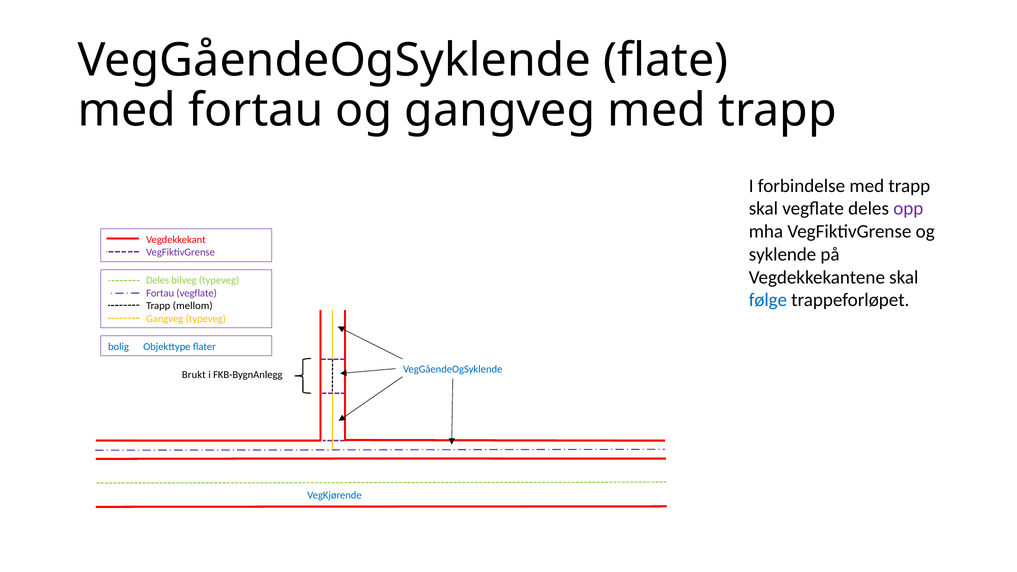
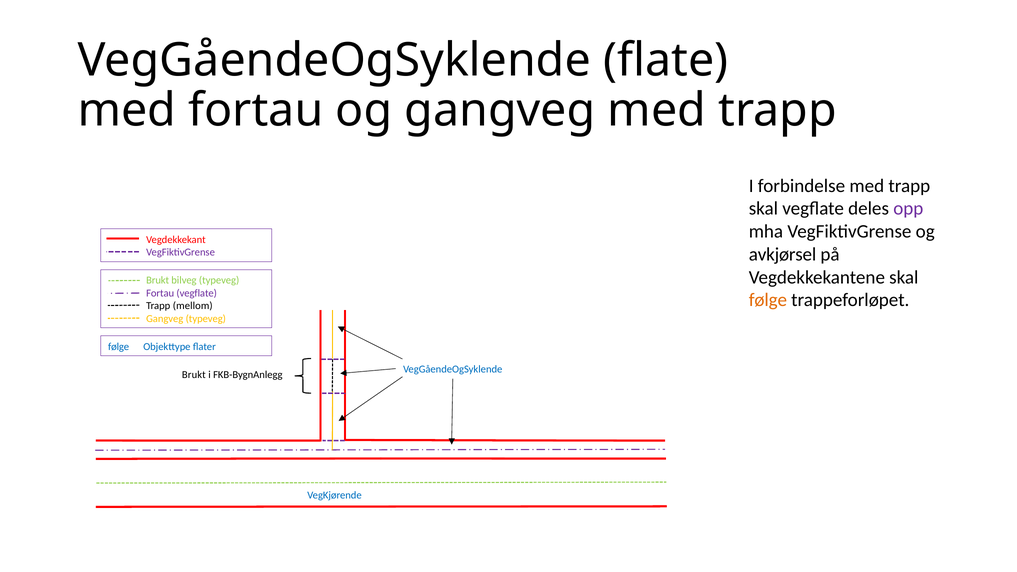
syklende: syklende -> avkjørsel
Deles at (158, 280): Deles -> Brukt
følge at (768, 300) colour: blue -> orange
bolig at (119, 347): bolig -> følge
